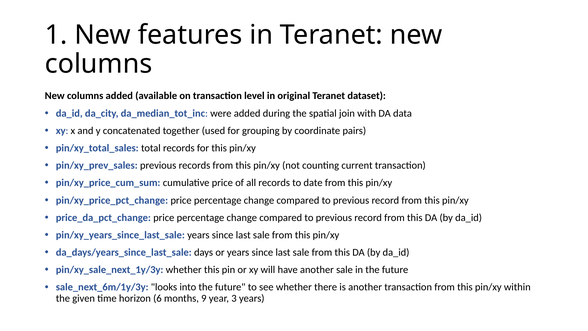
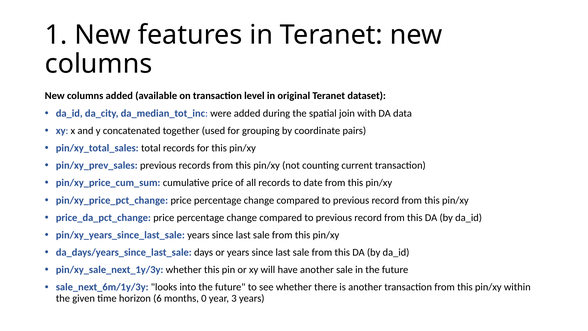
9: 9 -> 0
